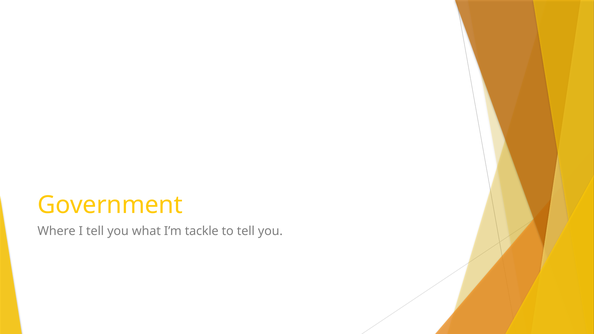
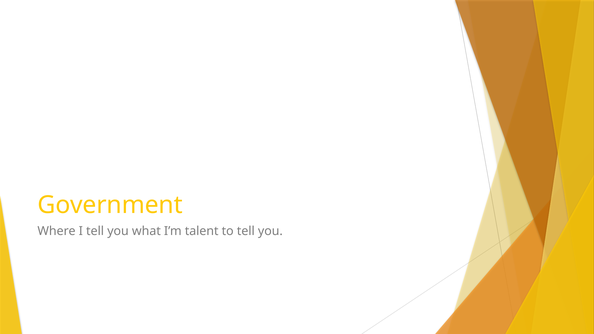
tackle: tackle -> talent
